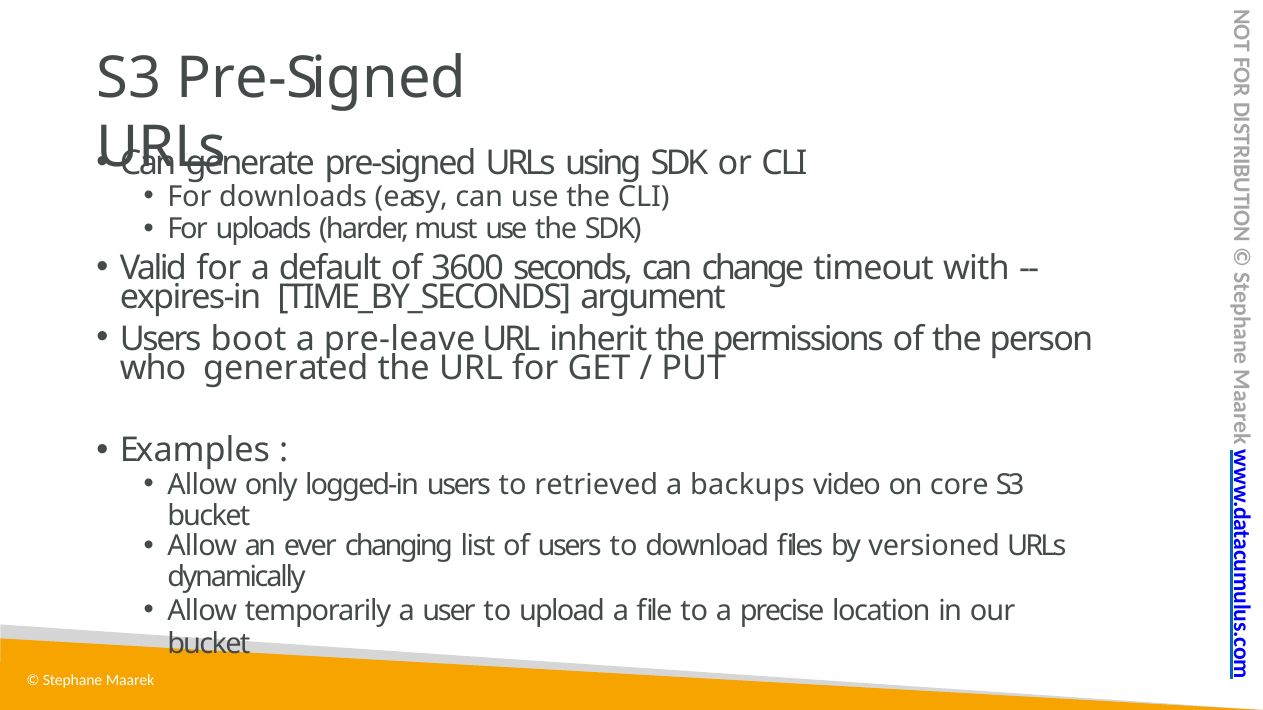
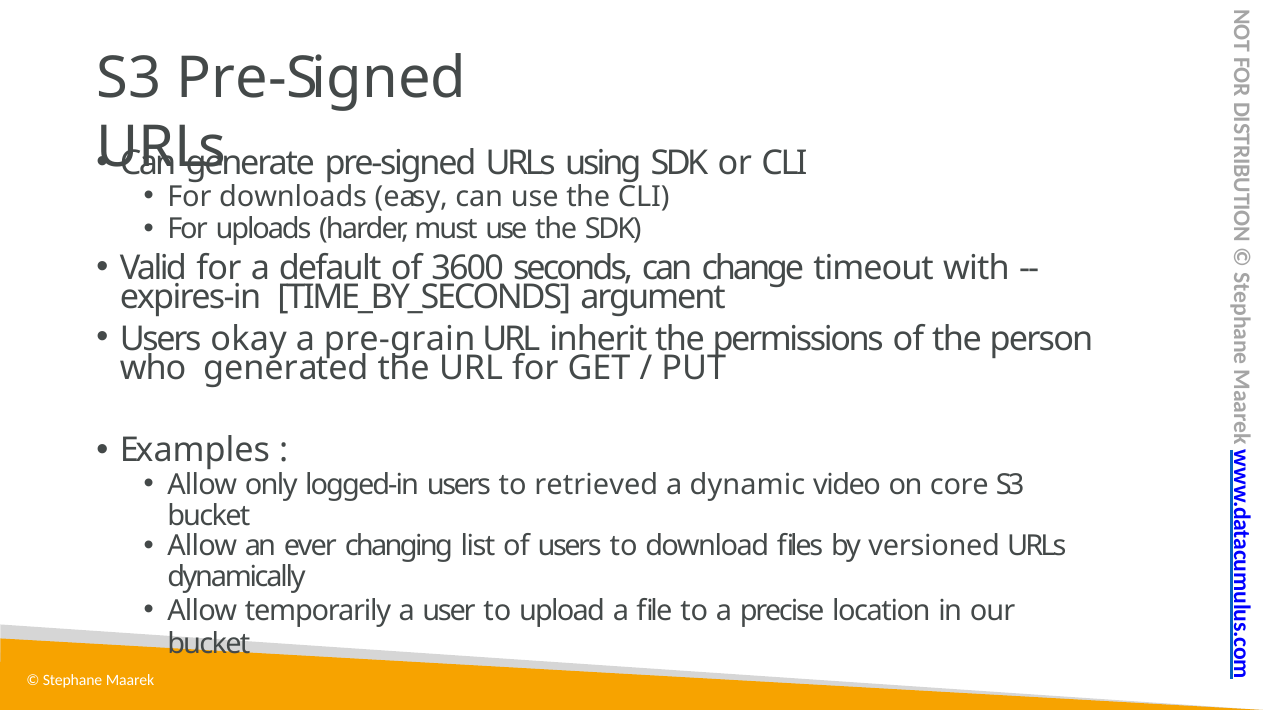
boot: boot -> okay
pre-leave: pre-leave -> pre-grain
backups: backups -> dynamic
